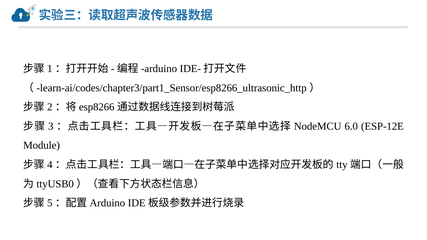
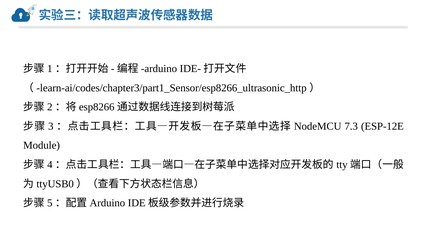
6.0: 6.0 -> 7.3
